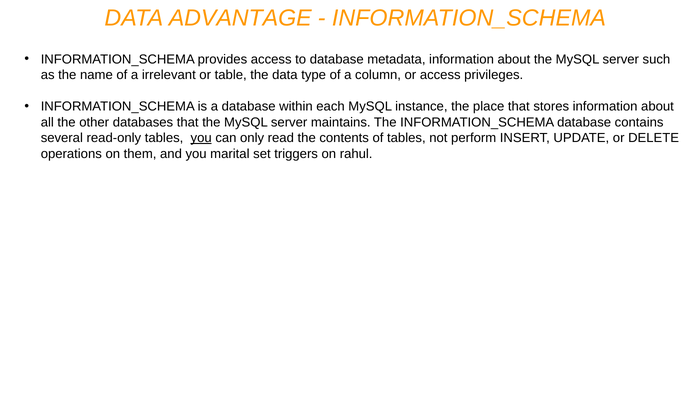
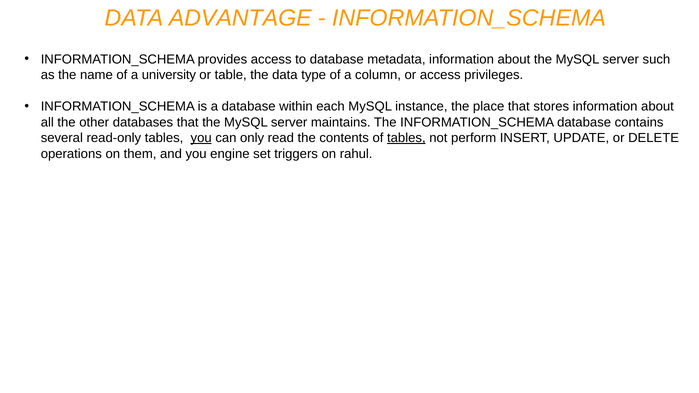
irrelevant: irrelevant -> university
tables at (406, 138) underline: none -> present
marital: marital -> engine
